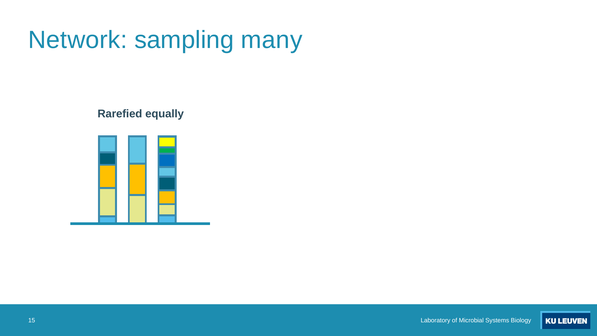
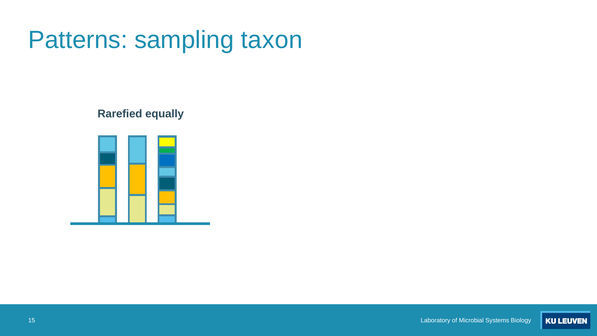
Network: Network -> Patterns
many: many -> taxon
